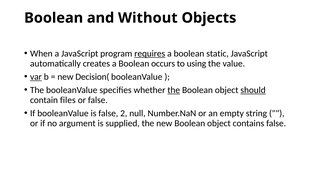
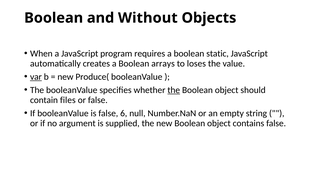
requires underline: present -> none
occurs: occurs -> arrays
using: using -> loses
Decision(: Decision( -> Produce(
should underline: present -> none
2: 2 -> 6
